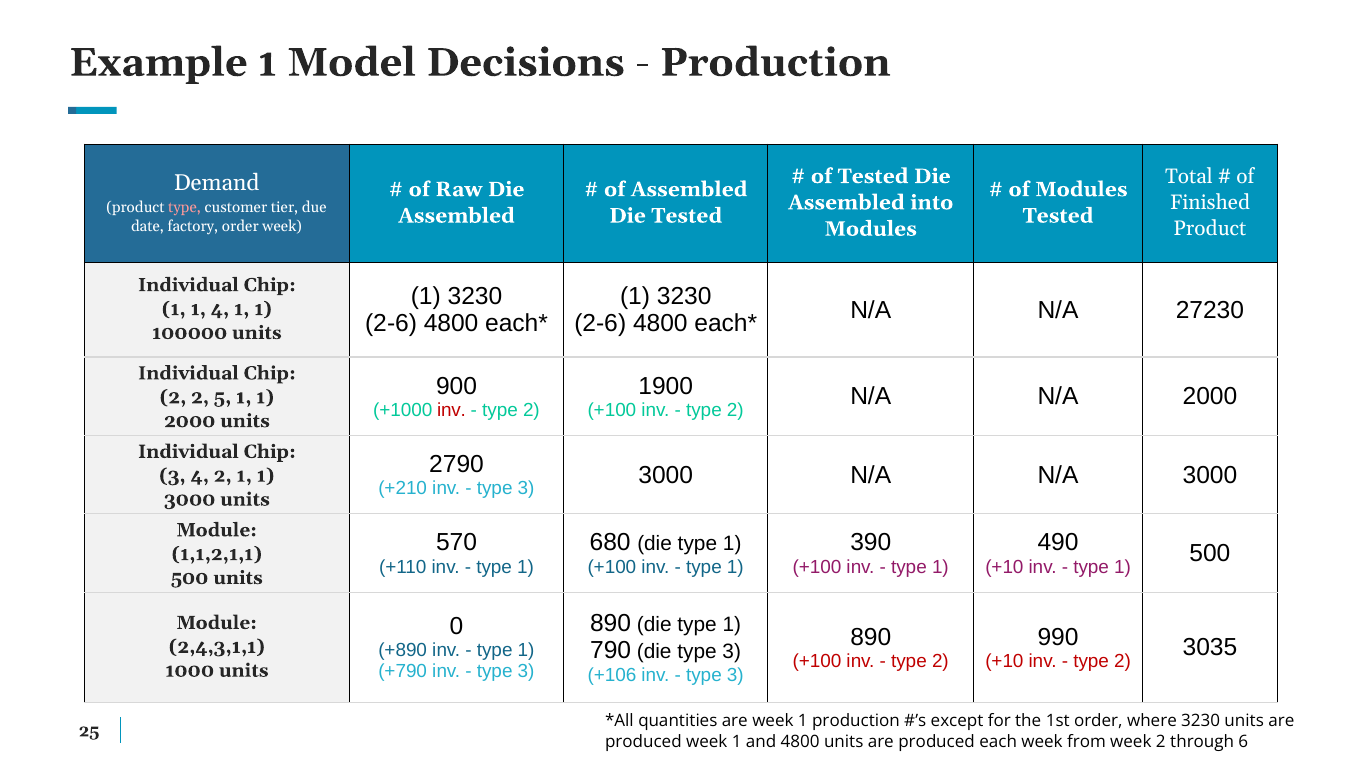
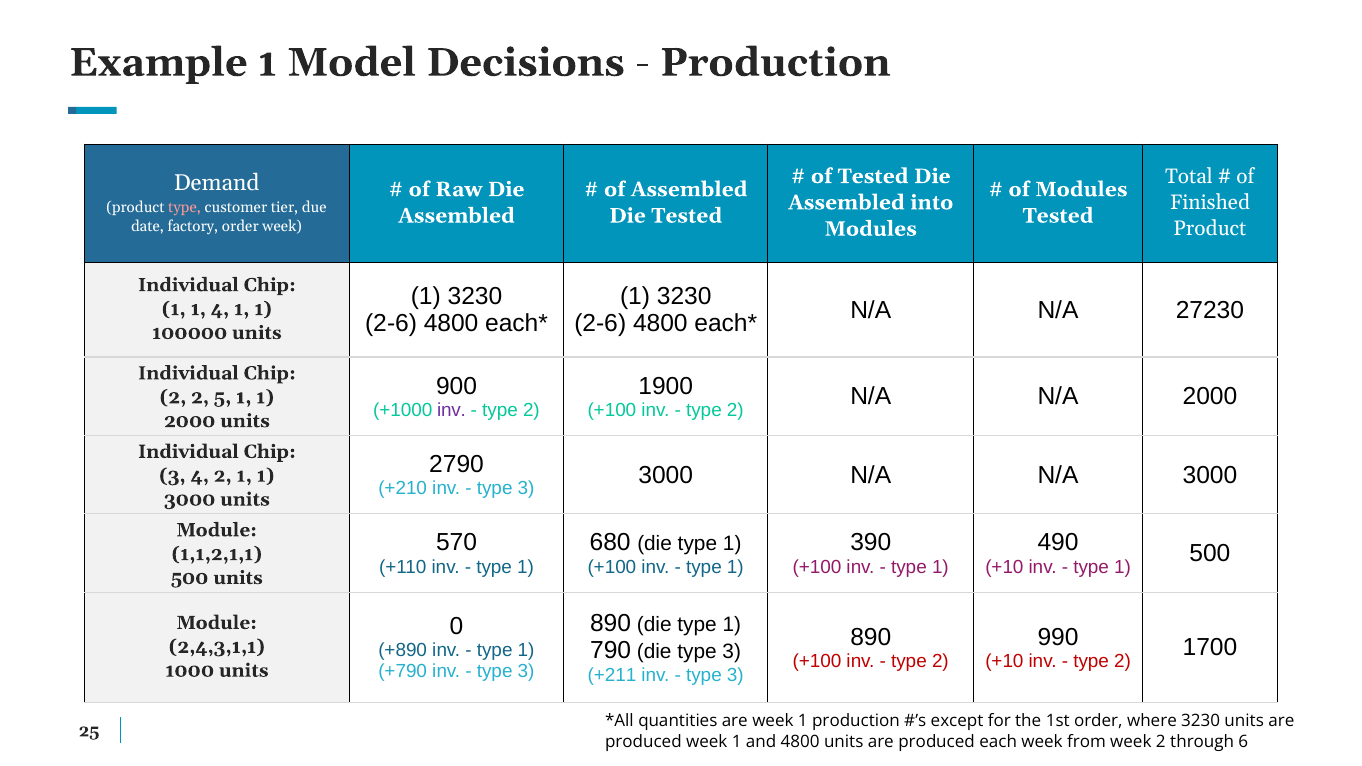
inv at (451, 410) colour: red -> purple
3035: 3035 -> 1700
+106: +106 -> +211
